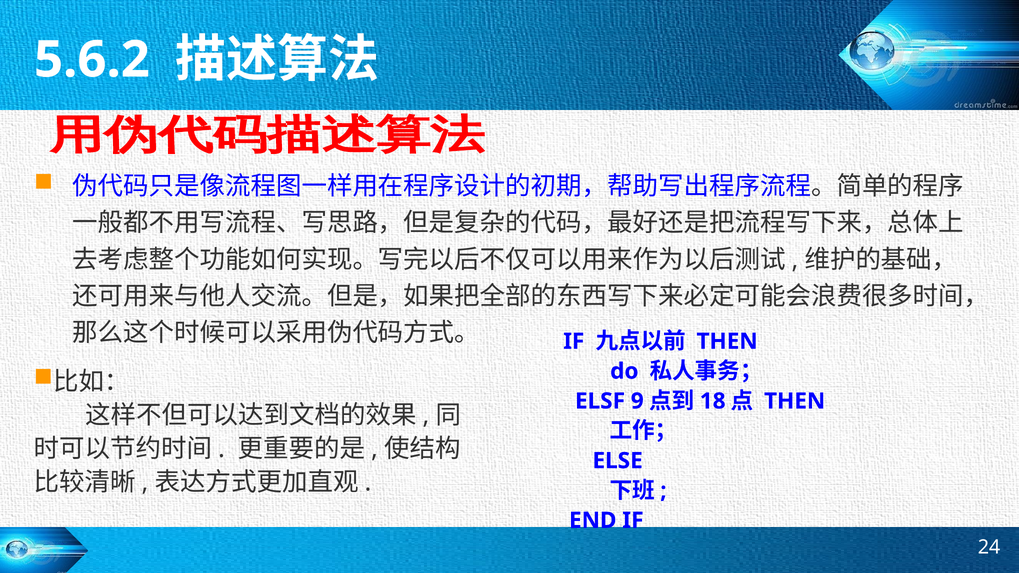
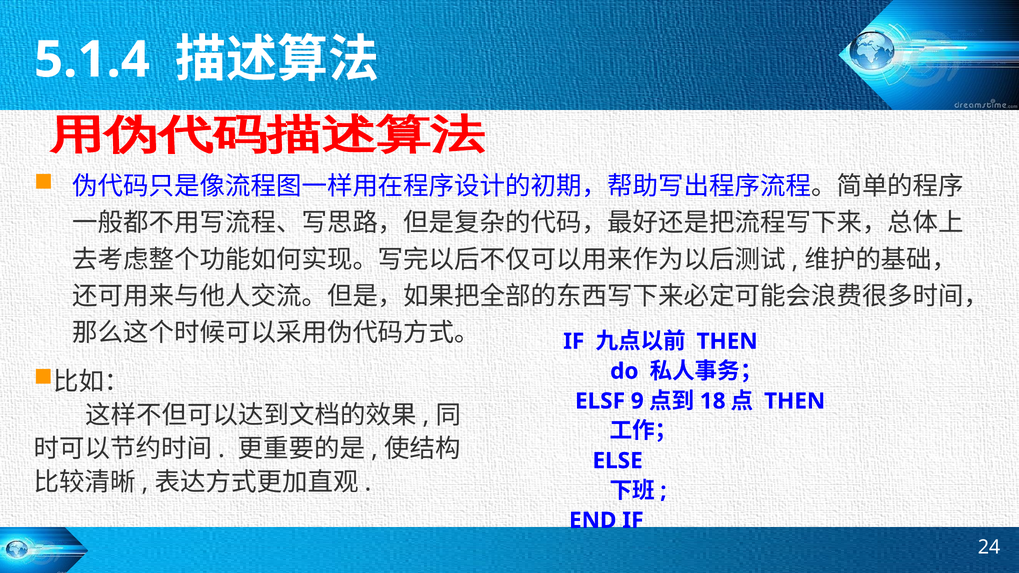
5.6.2: 5.6.2 -> 5.1.4
